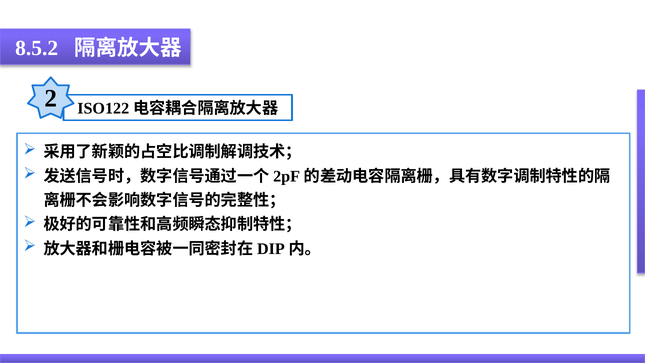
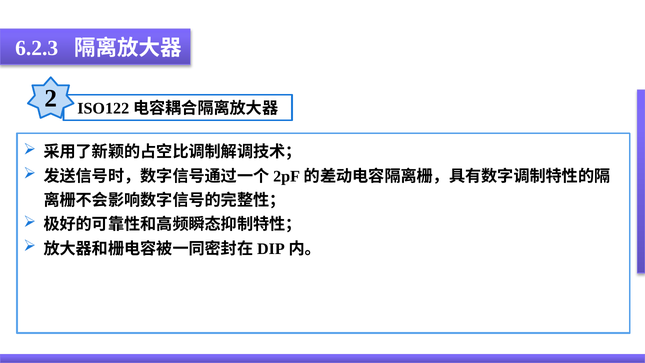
8.5.2: 8.5.2 -> 6.2.3
